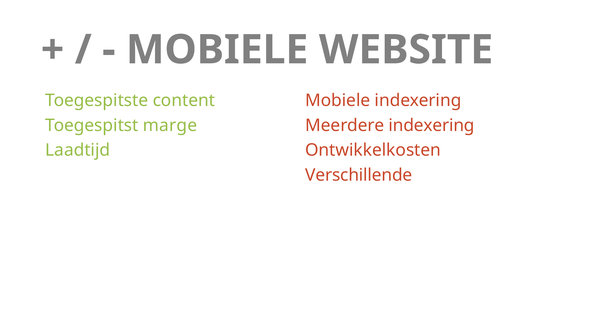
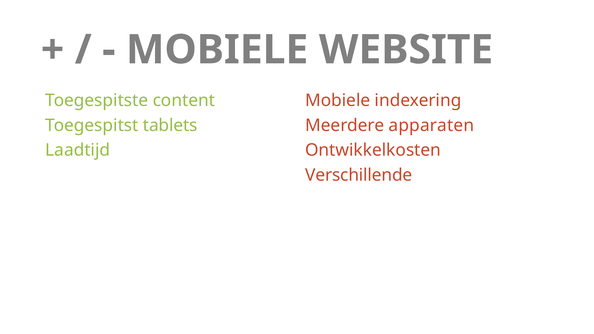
marge: marge -> tablets
Meerdere indexering: indexering -> apparaten
